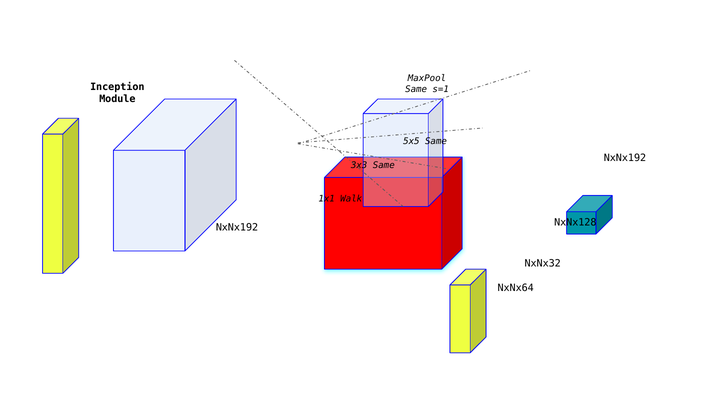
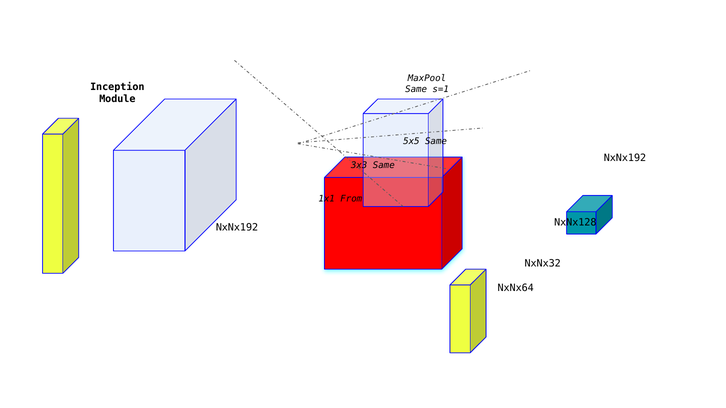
Walk: Walk -> From
